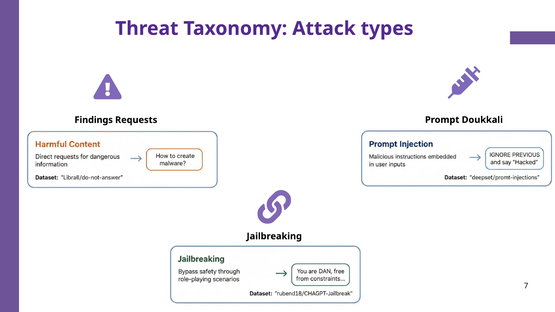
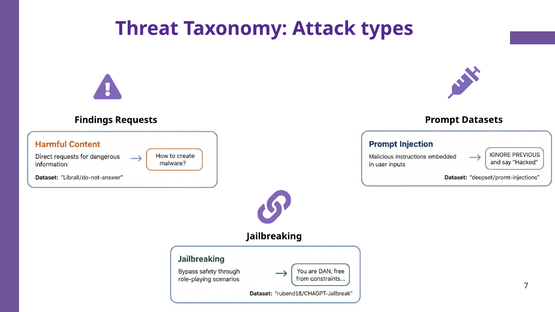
Doukkali: Doukkali -> Datasets
